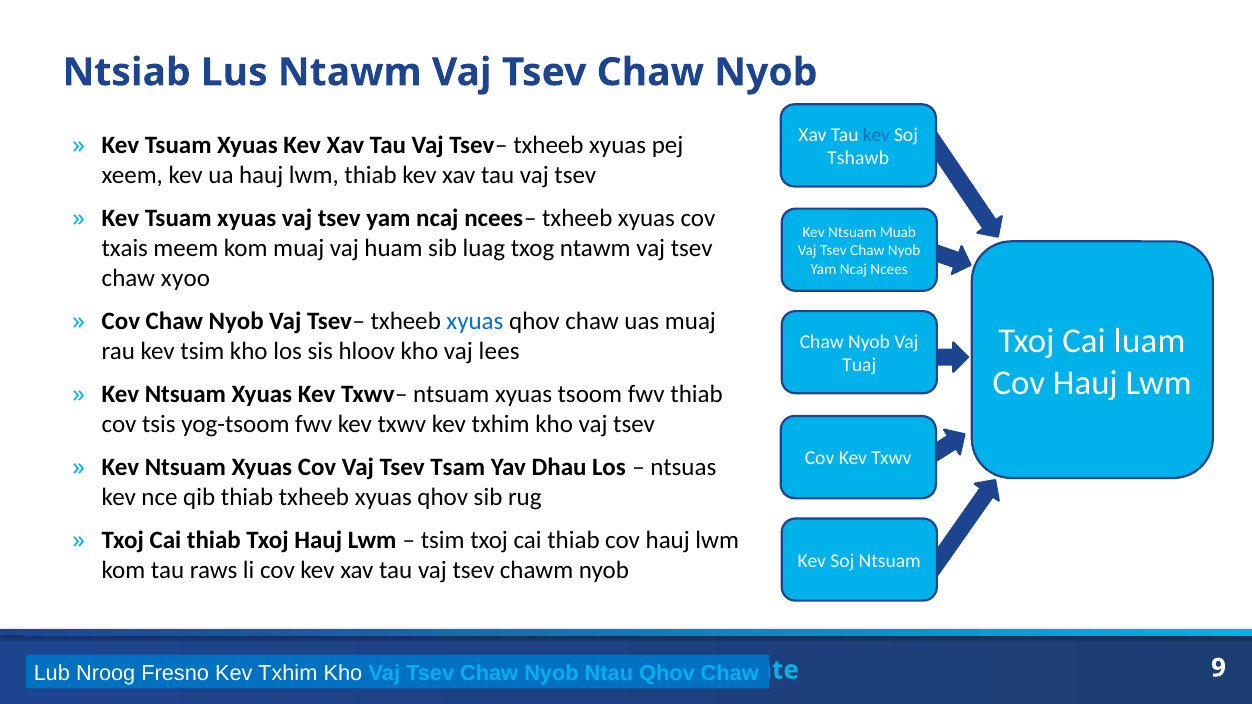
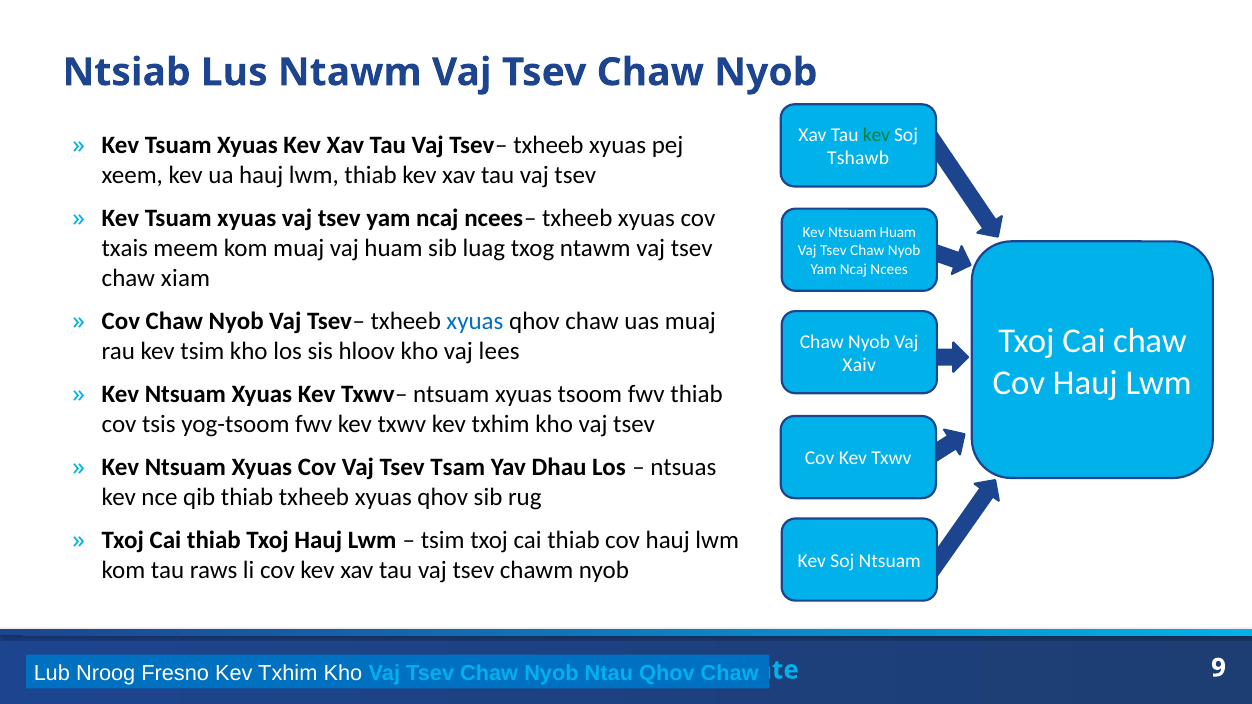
kev at (876, 135) colour: blue -> green
Ntsuam Muab: Muab -> Huam
xyoo: xyoo -> xiam
Cai luam: luam -> chaw
Tuaj: Tuaj -> Xaiv
